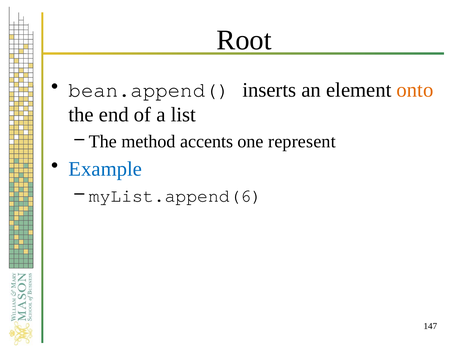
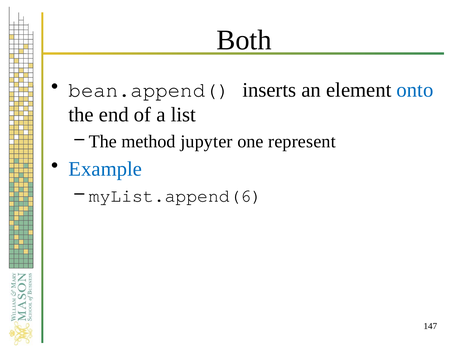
Root: Root -> Both
onto colour: orange -> blue
accents: accents -> jupyter
